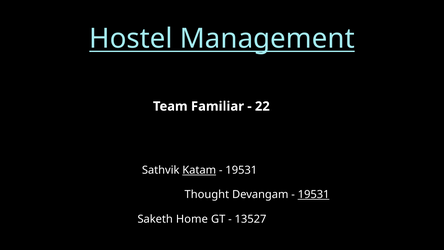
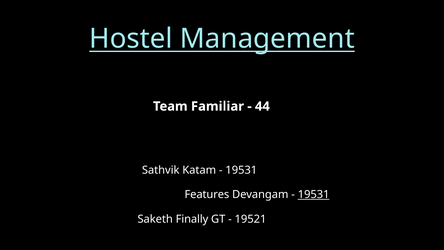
22: 22 -> 44
Katam underline: present -> none
Thought: Thought -> Features
Home: Home -> Finally
13527: 13527 -> 19521
